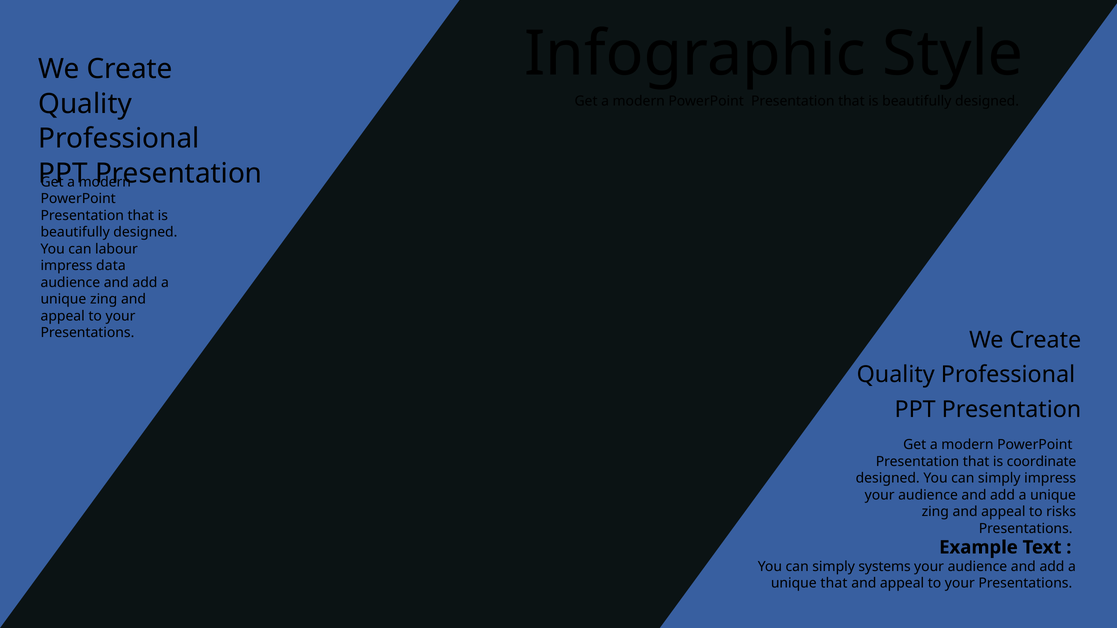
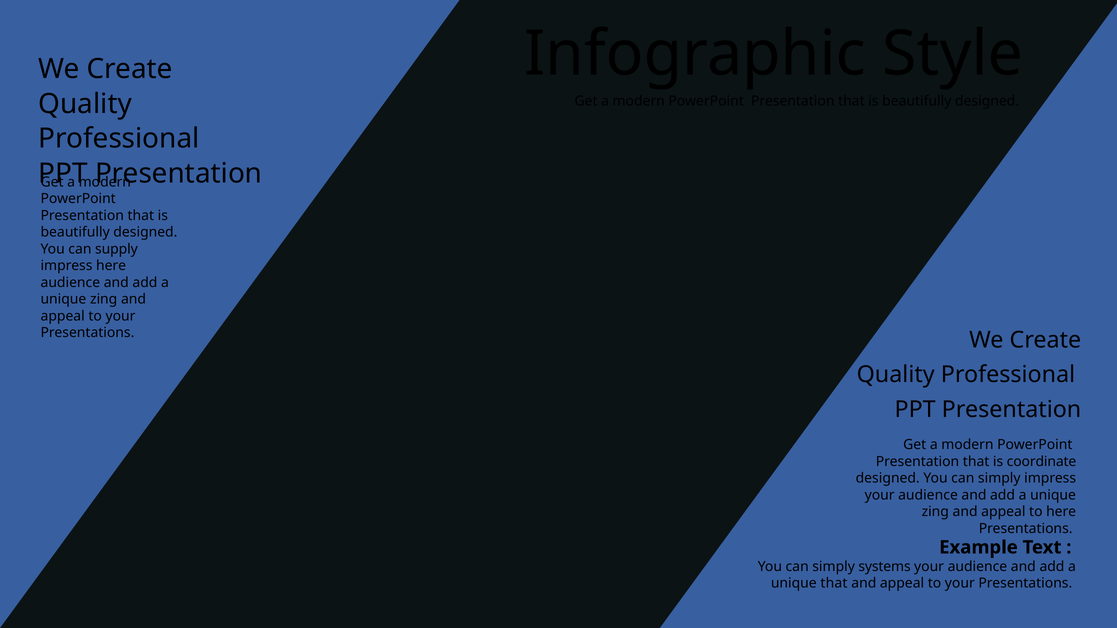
labour: labour -> supply
impress data: data -> here
to risks: risks -> here
